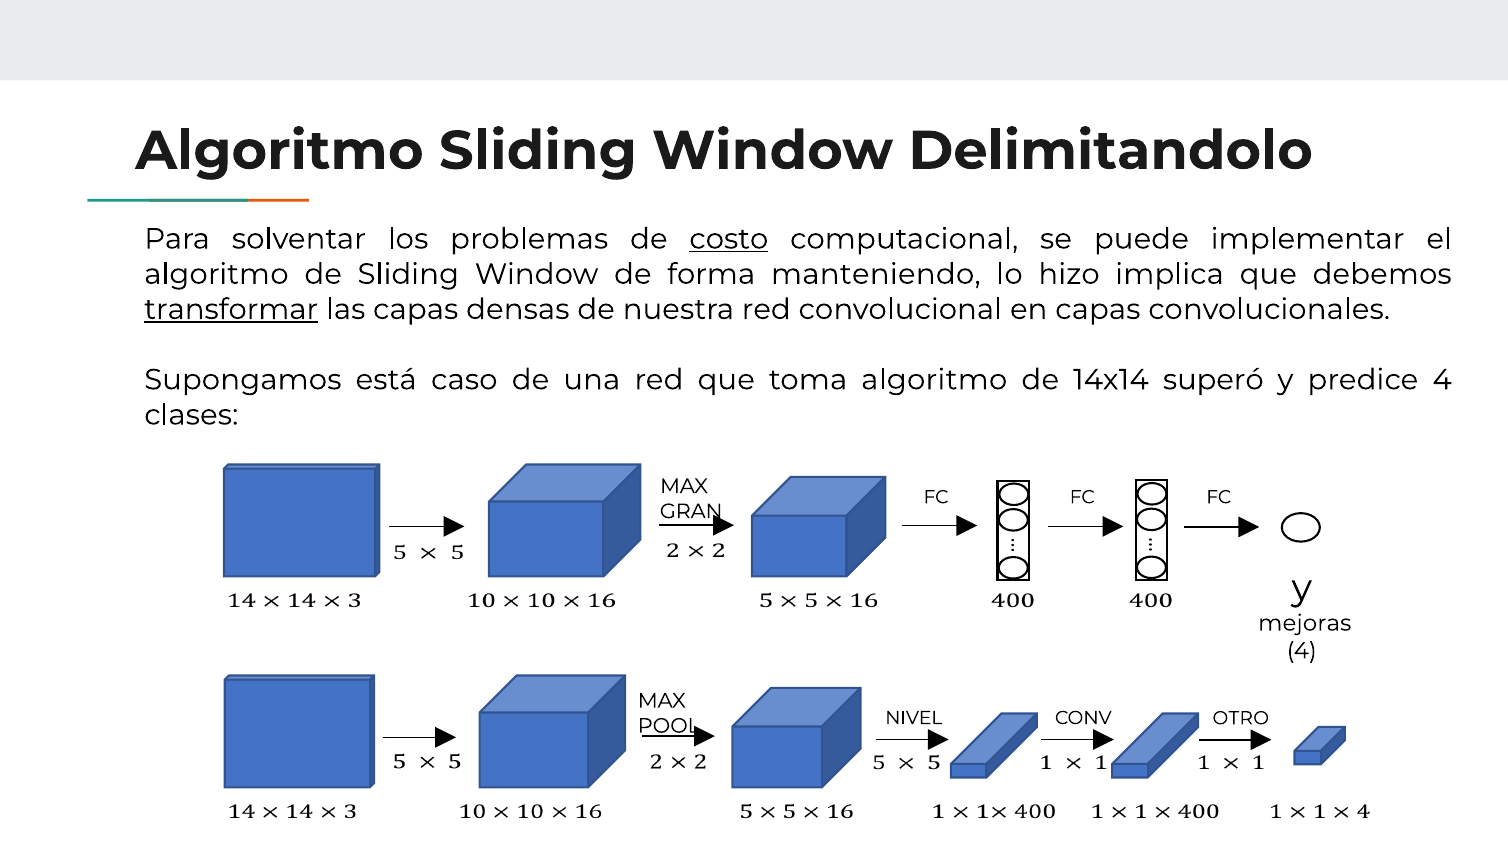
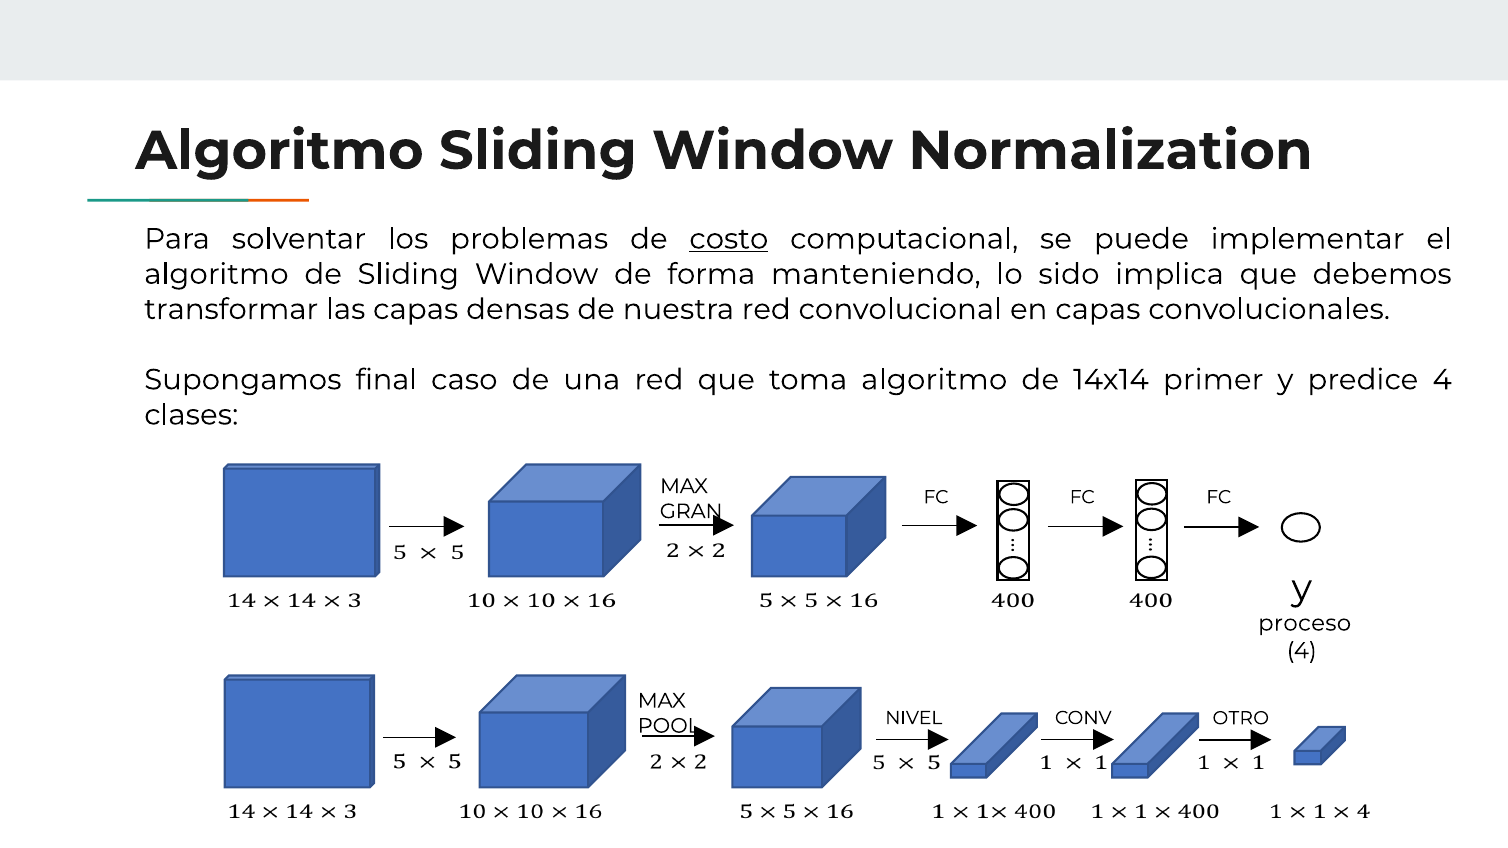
Delimitandolo: Delimitandolo -> Normalization
hizo: hizo -> sido
transformar underline: present -> none
está: está -> final
superó: superó -> primer
mejoras: mejoras -> proceso
